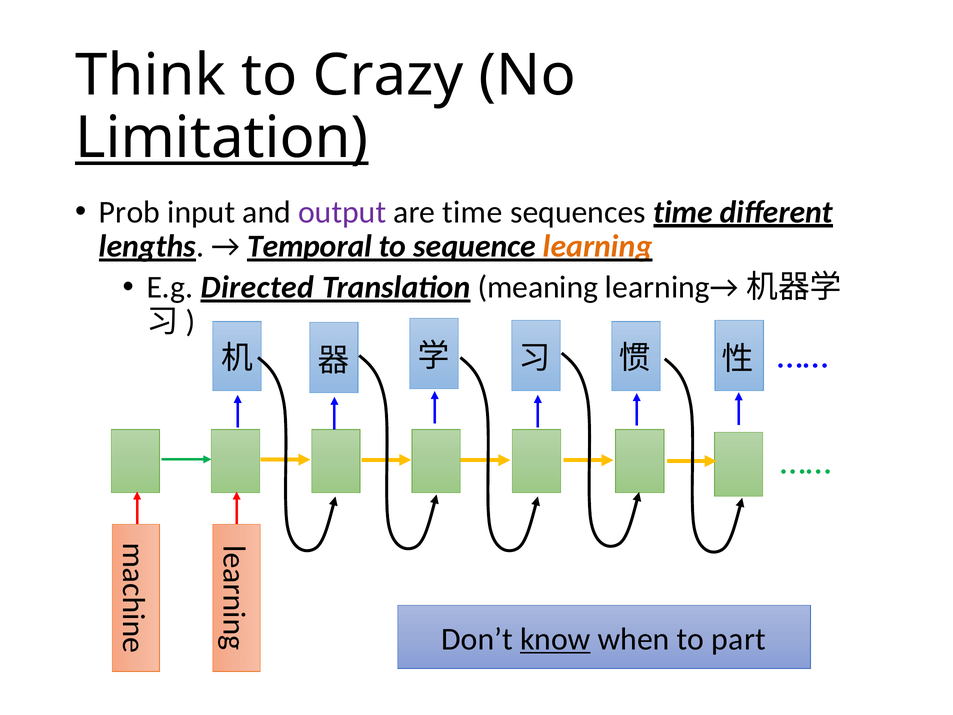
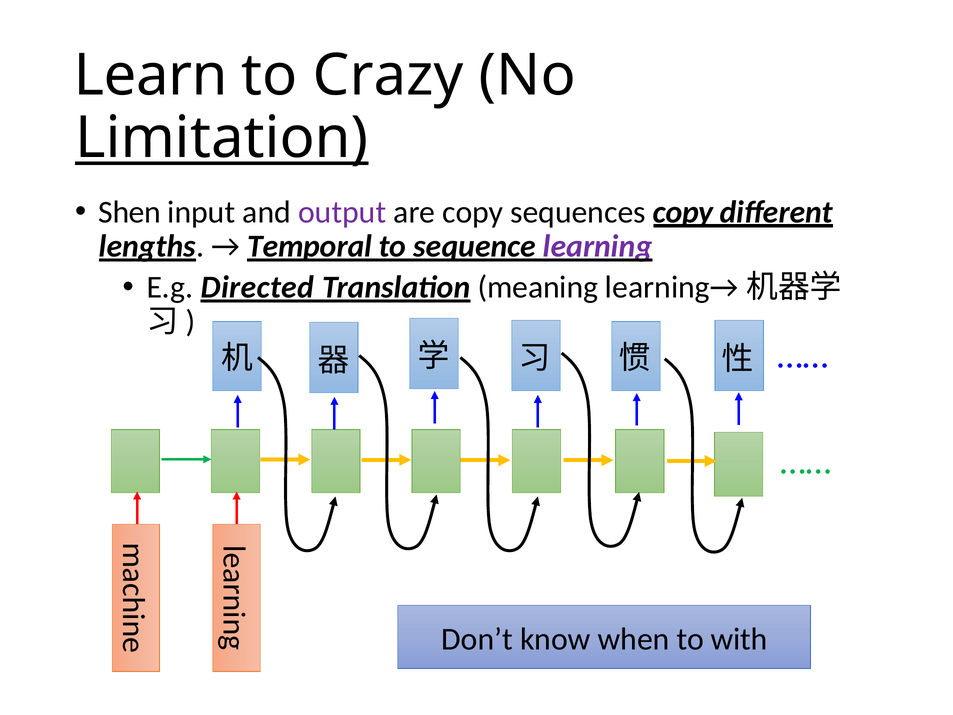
Think: Think -> Learn
Prob: Prob -> Shen
are time: time -> copy
sequences time: time -> copy
learning colour: orange -> purple
know underline: present -> none
part: part -> with
